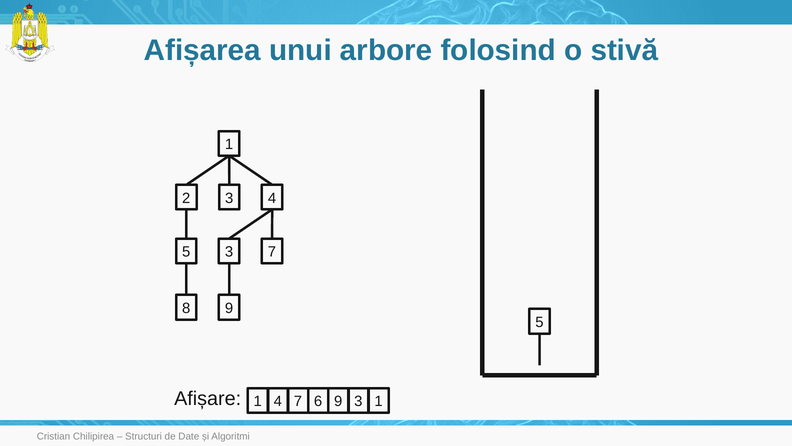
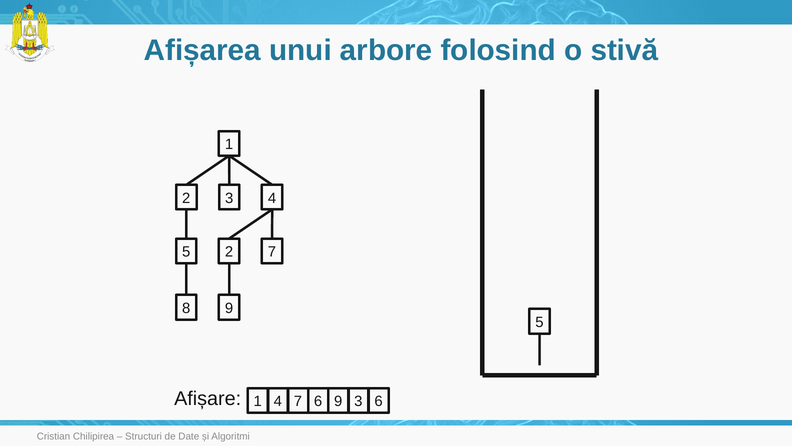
5 3: 3 -> 2
1 1: 1 -> 6
